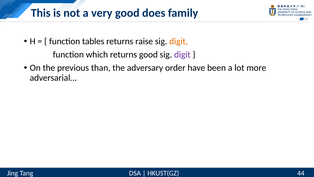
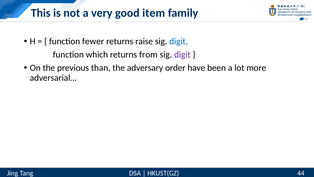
does: does -> item
tables: tables -> fewer
digit at (179, 41) colour: orange -> blue
returns good: good -> from
